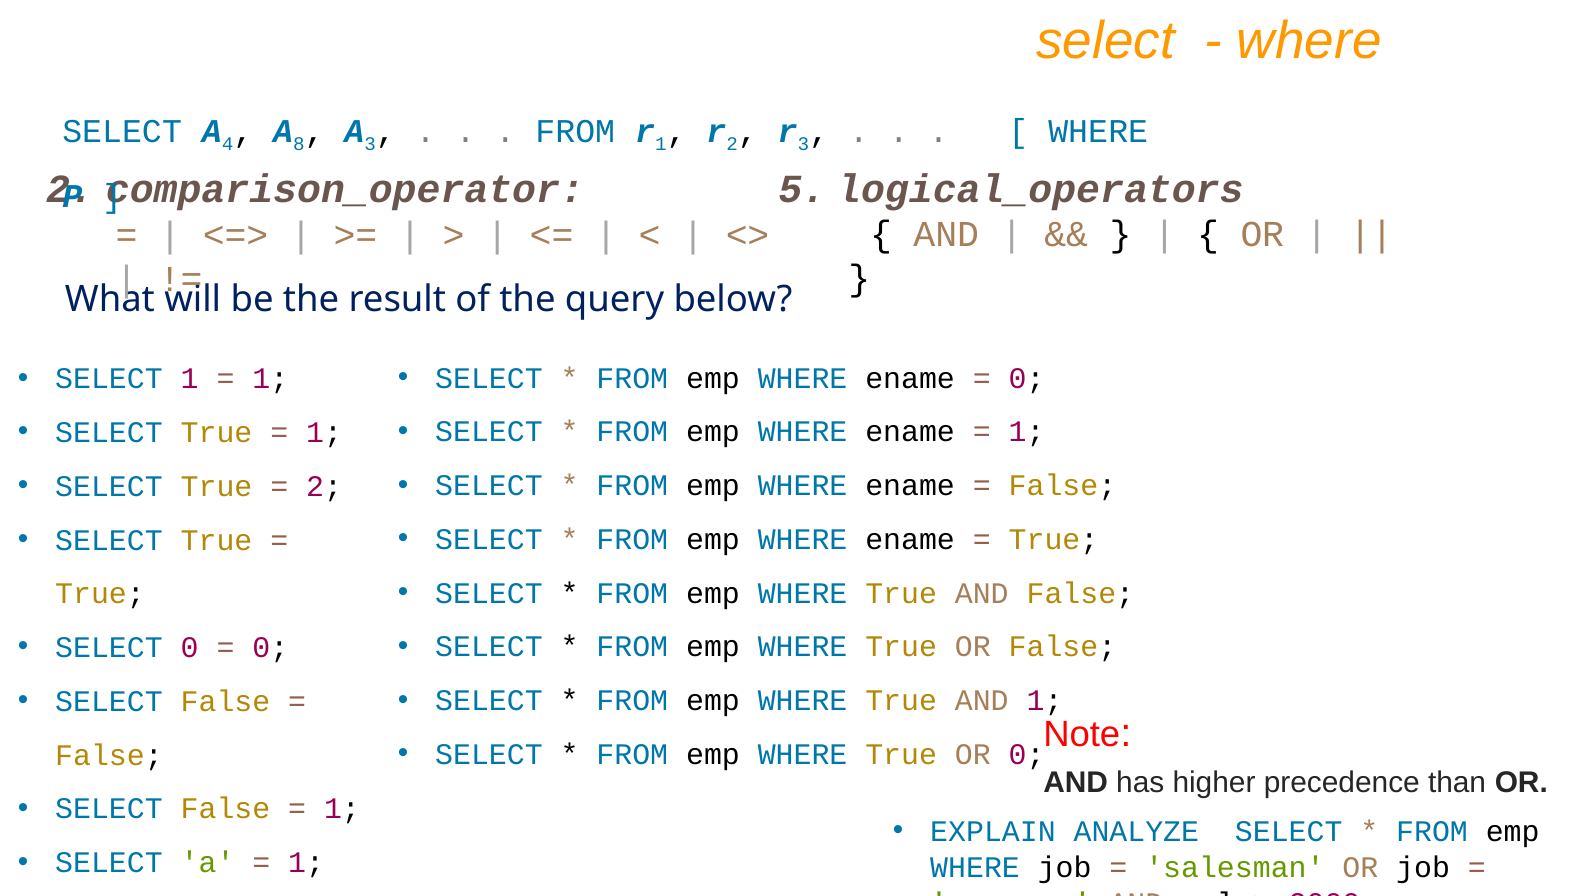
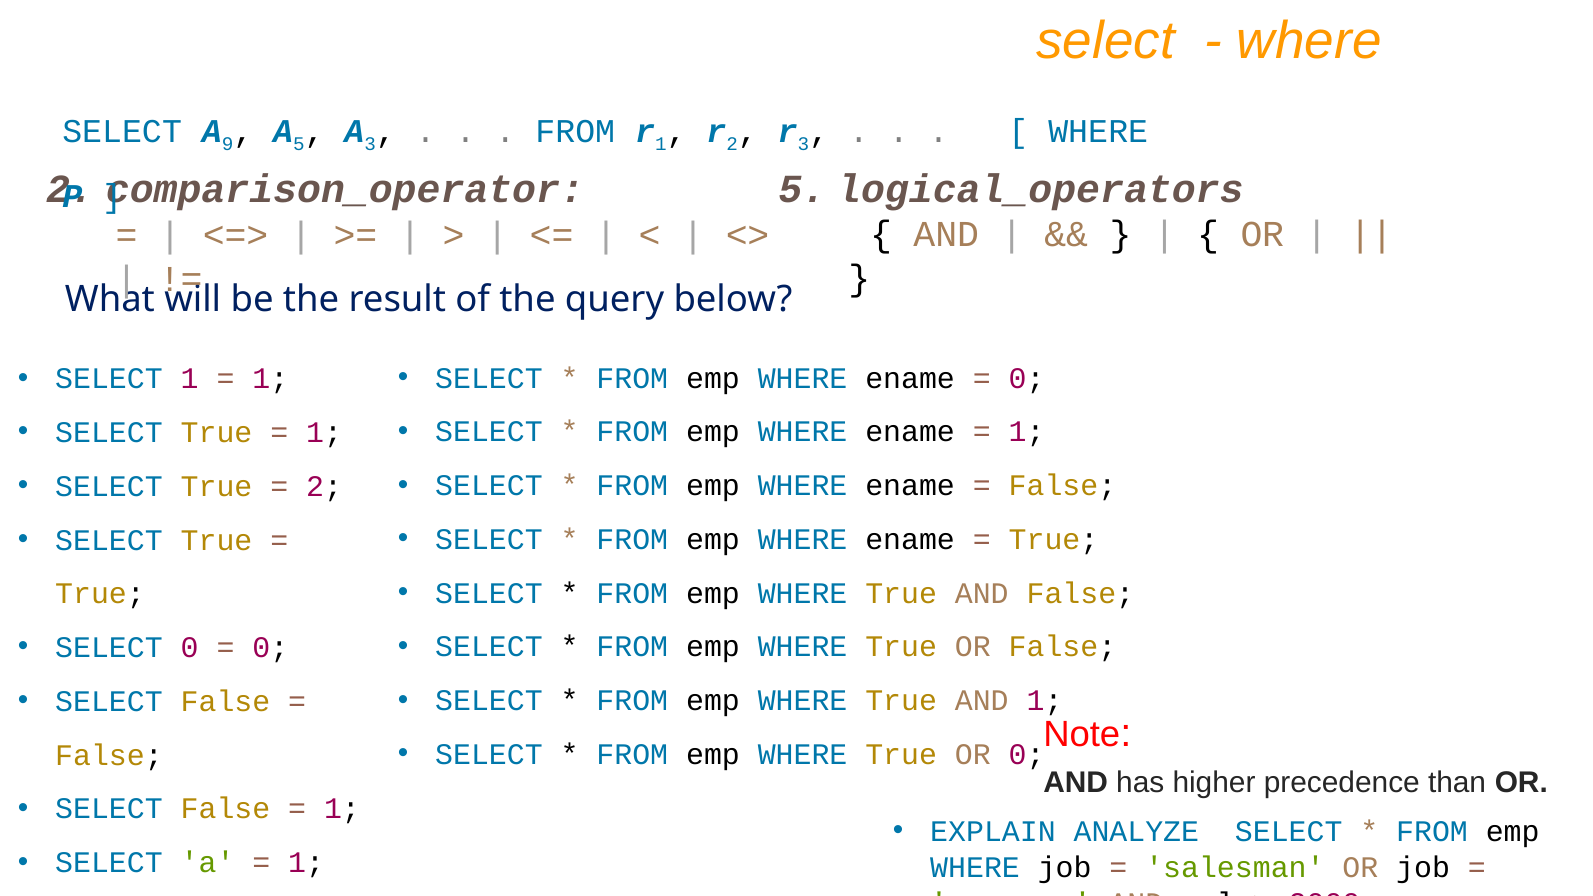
4: 4 -> 9
A 8: 8 -> 5
